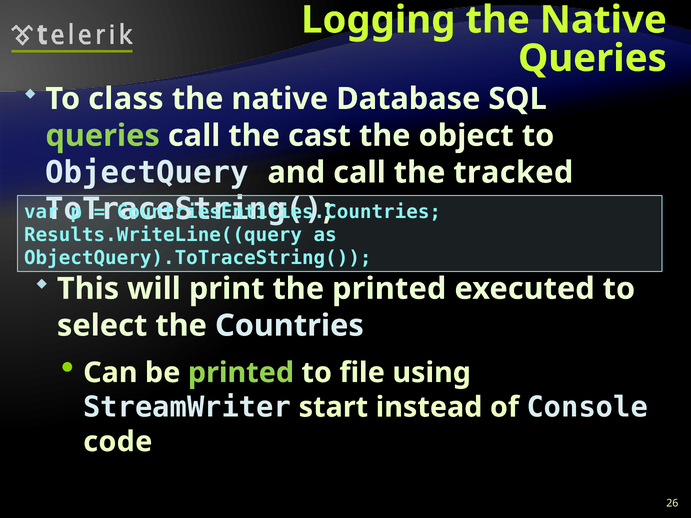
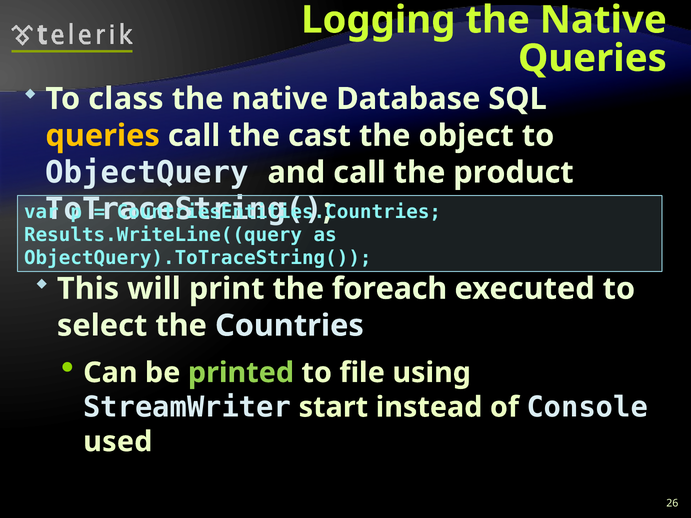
queries at (103, 136) colour: light green -> yellow
tracked: tracked -> product
the printed: printed -> foreach
code: code -> used
